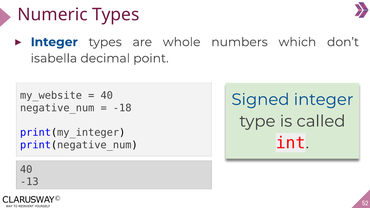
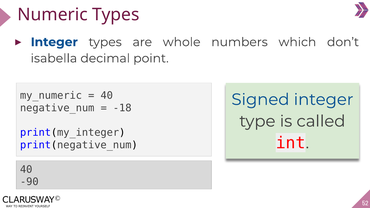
my_website: my_website -> my_numeric
-13: -13 -> -90
